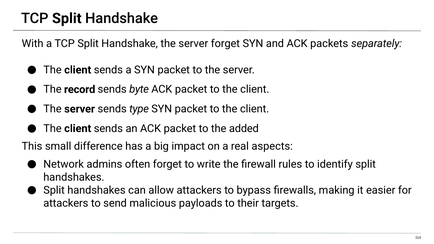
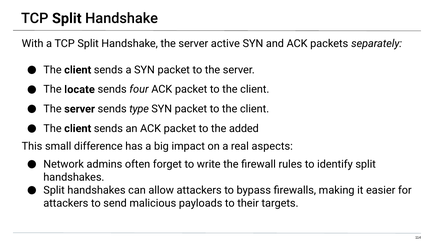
server forget: forget -> active
record: record -> locate
byte: byte -> four
